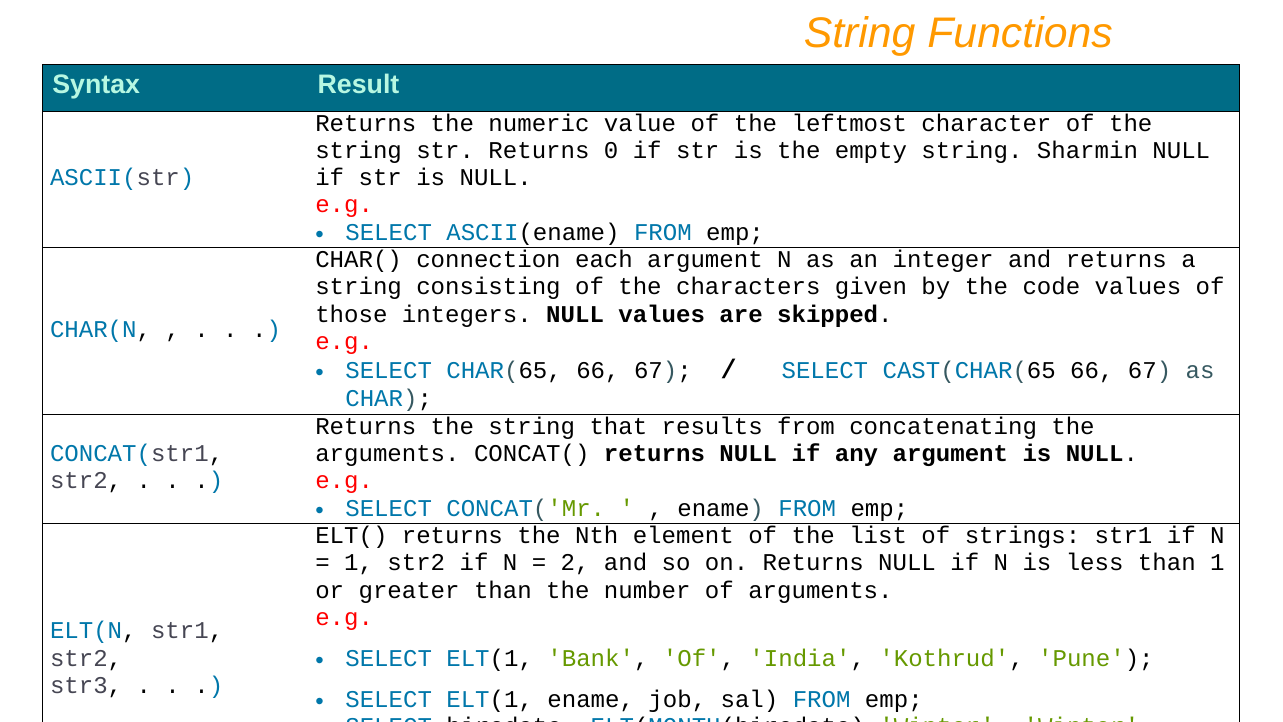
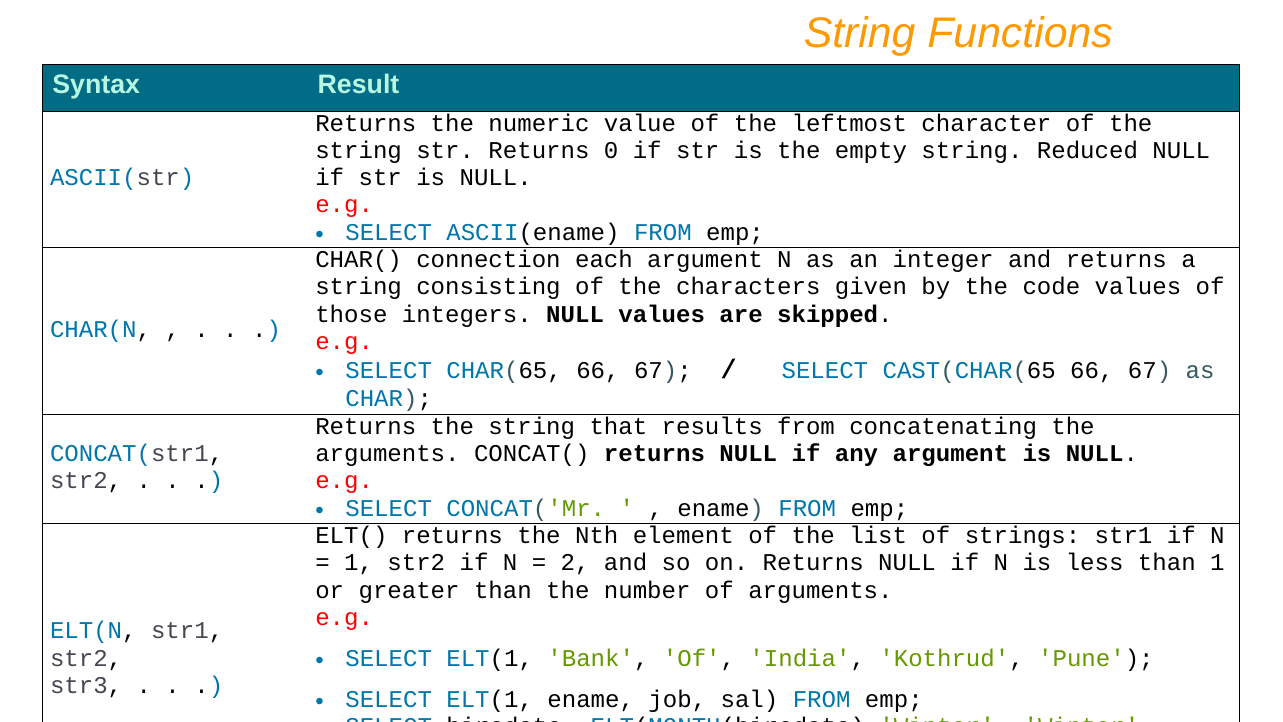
Sharmin: Sharmin -> Reduced
